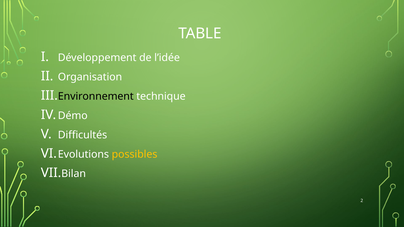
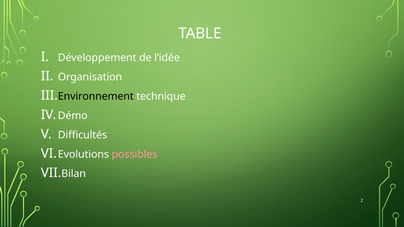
possibles colour: yellow -> pink
